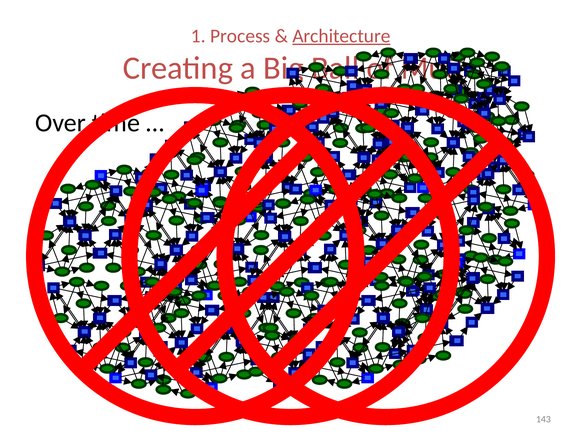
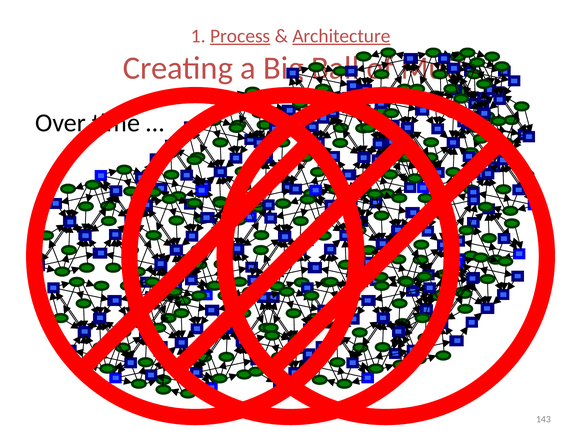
Process underline: none -> present
